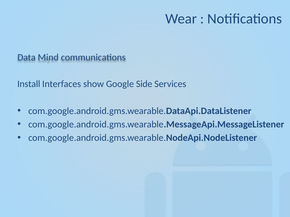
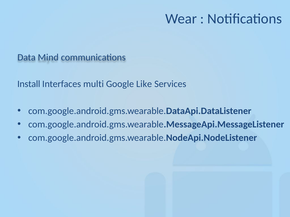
show: show -> multi
Side: Side -> Like
